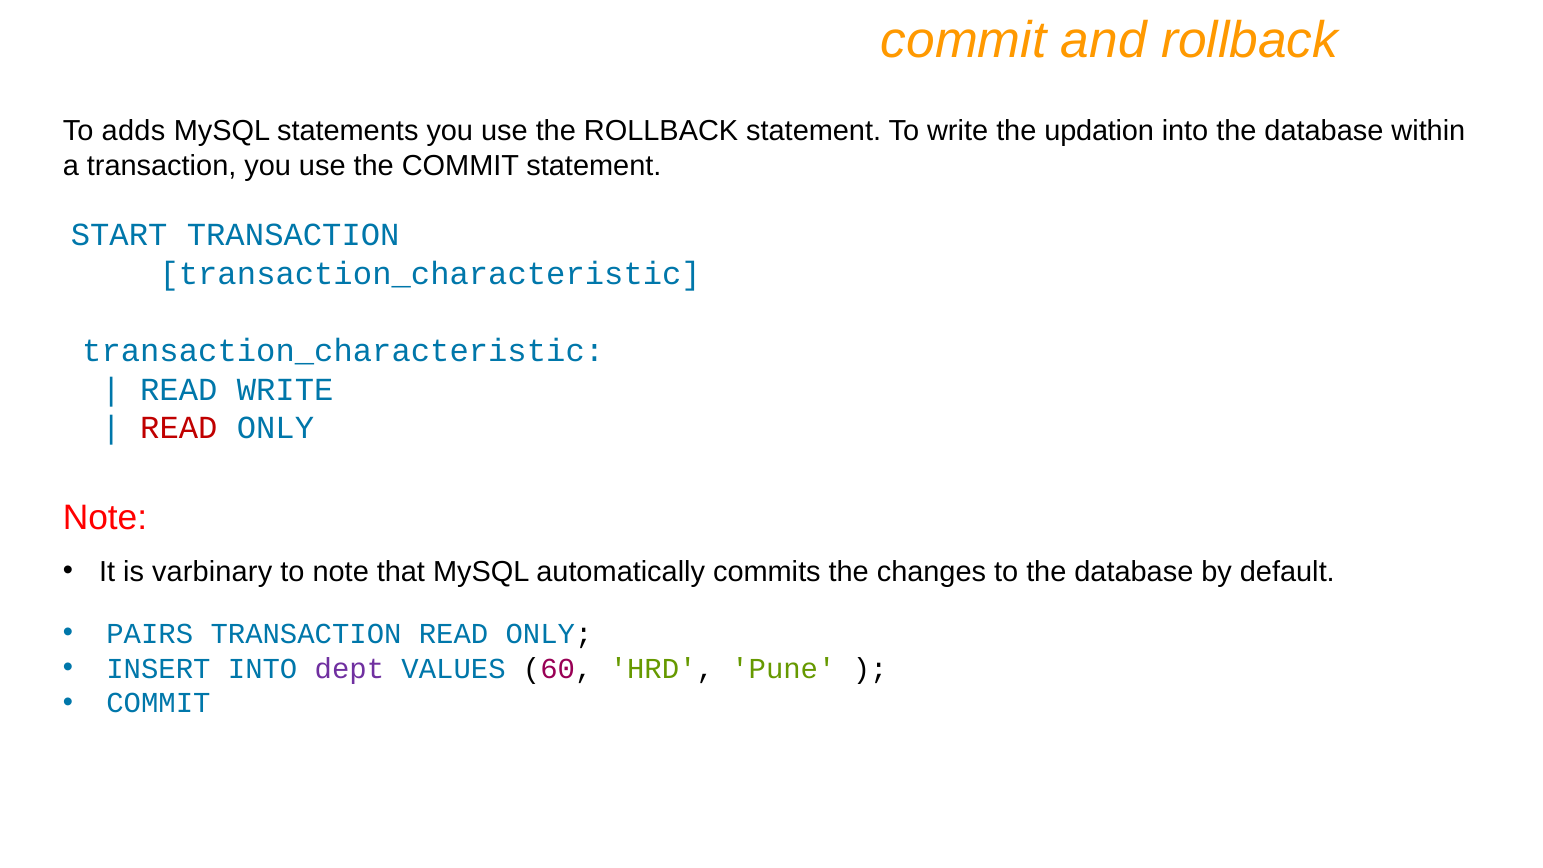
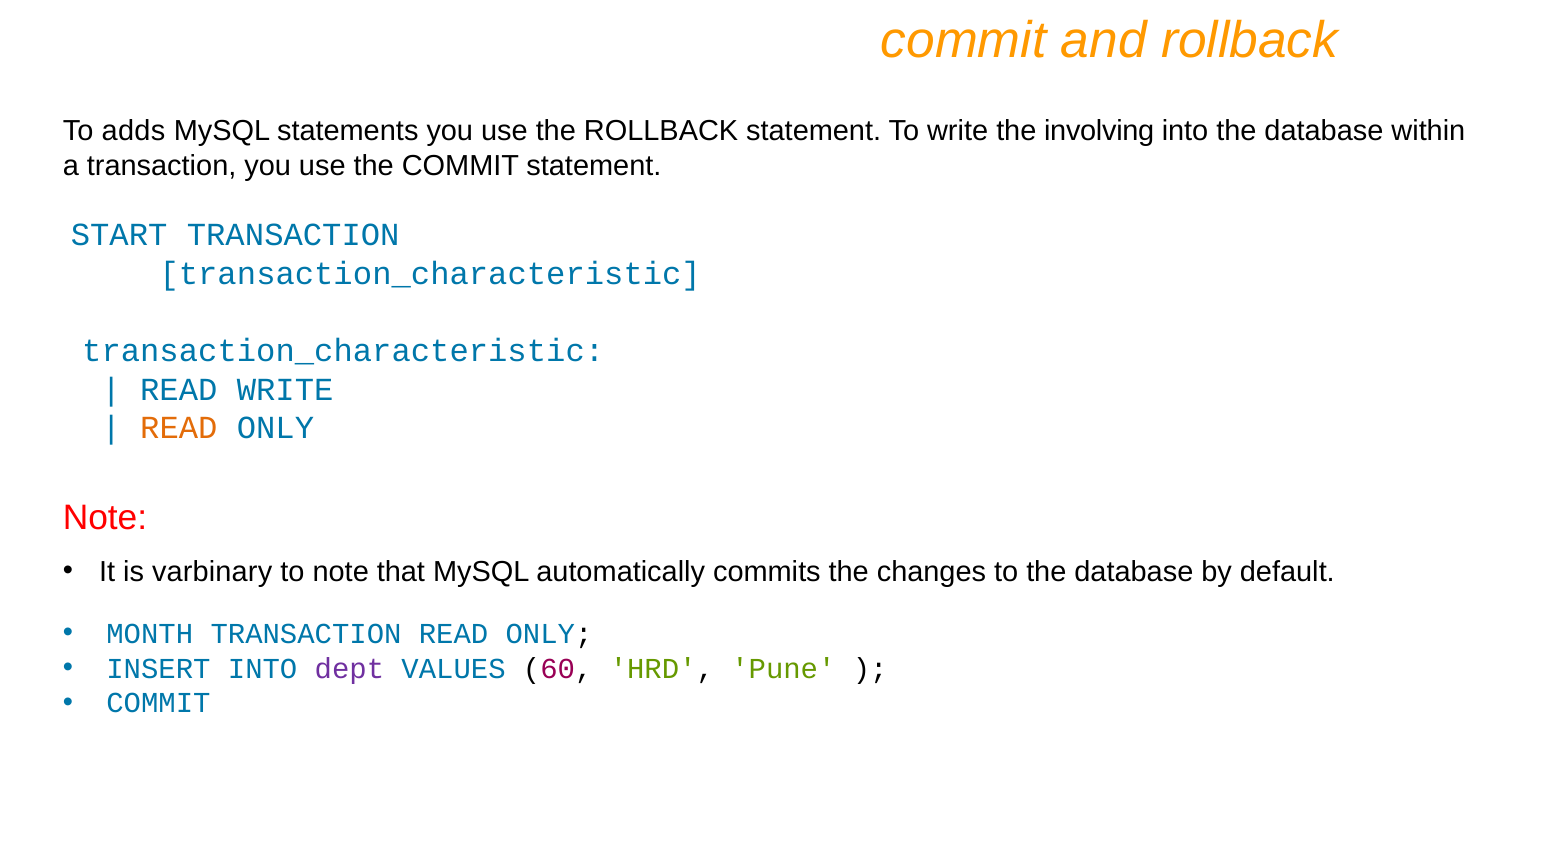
updation: updation -> involving
READ at (179, 428) colour: red -> orange
PAIRS: PAIRS -> MONTH
